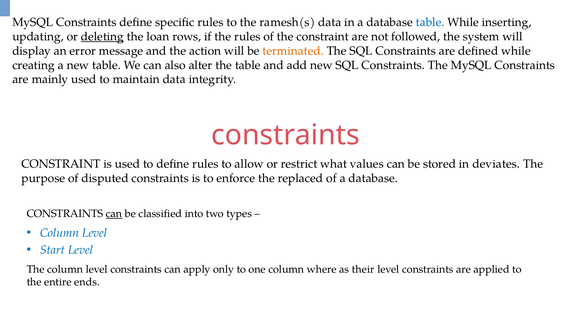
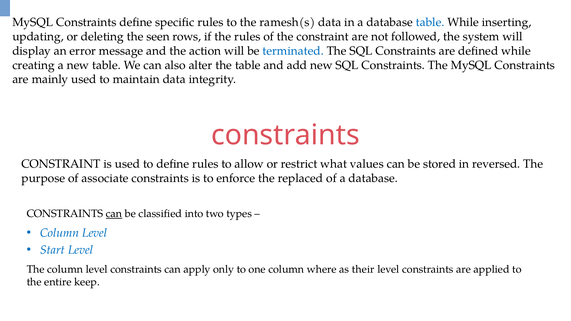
deleting underline: present -> none
loan: loan -> seen
terminated colour: orange -> blue
deviates: deviates -> reversed
disputed: disputed -> associate
ends: ends -> keep
